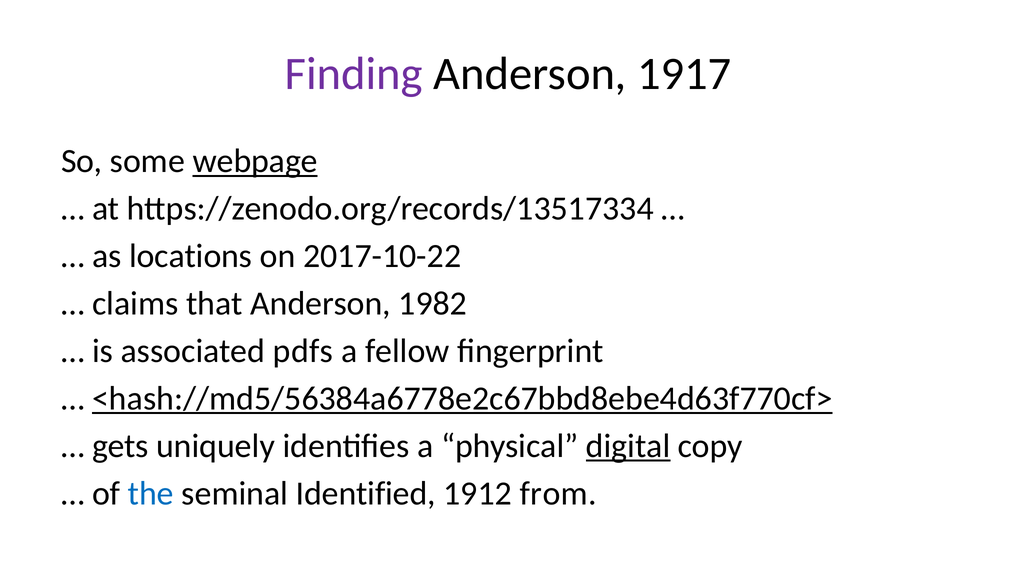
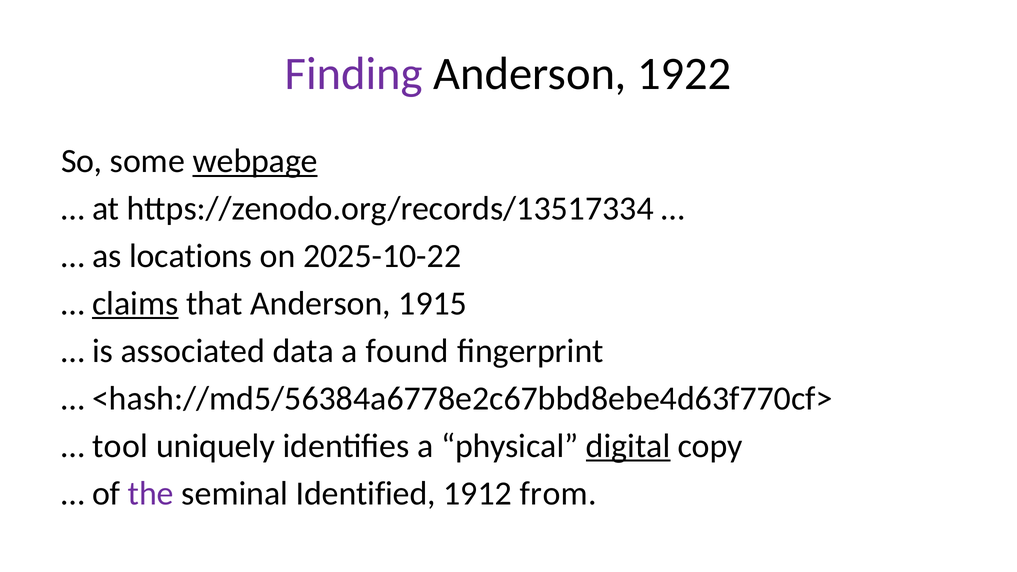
1917: 1917 -> 1922
2017-10-22: 2017-10-22 -> 2025-10-22
claims underline: none -> present
1982: 1982 -> 1915
pdfs: pdfs -> data
fellow: fellow -> found
<hash://md5/56384a6778e2c67bbd8ebe4d63f770cf> underline: present -> none
gets: gets -> tool
the colour: blue -> purple
